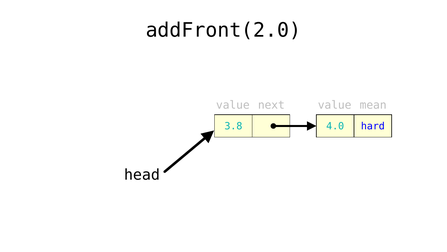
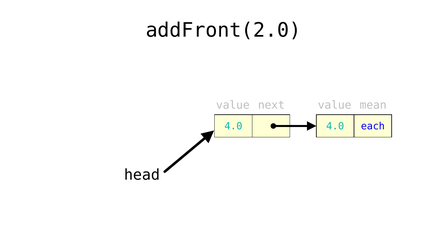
3.8 at (233, 126): 3.8 -> 4.0
hard: hard -> each
